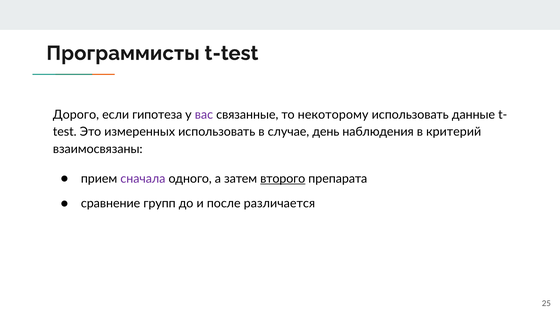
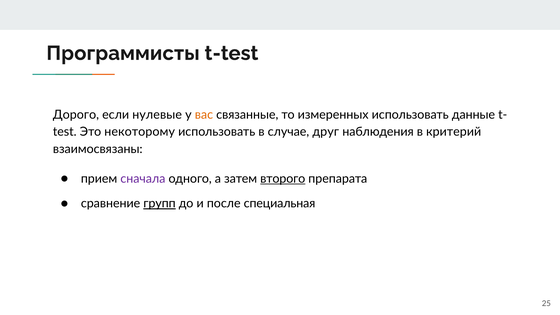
гипотеза: гипотеза -> нулевые
вас colour: purple -> orange
некоторому: некоторому -> измеренных
измеренных: измеренных -> некоторому
день: день -> друг
групп underline: none -> present
различается: различается -> специальная
